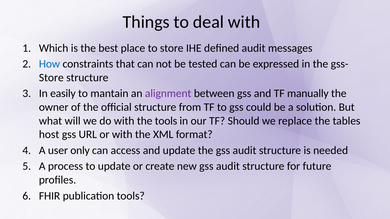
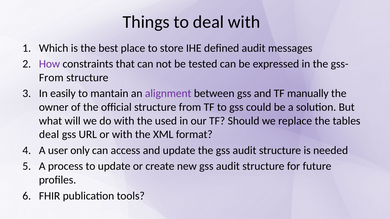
How colour: blue -> purple
Store at (51, 78): Store -> From
the tools: tools -> used
host at (49, 135): host -> deal
